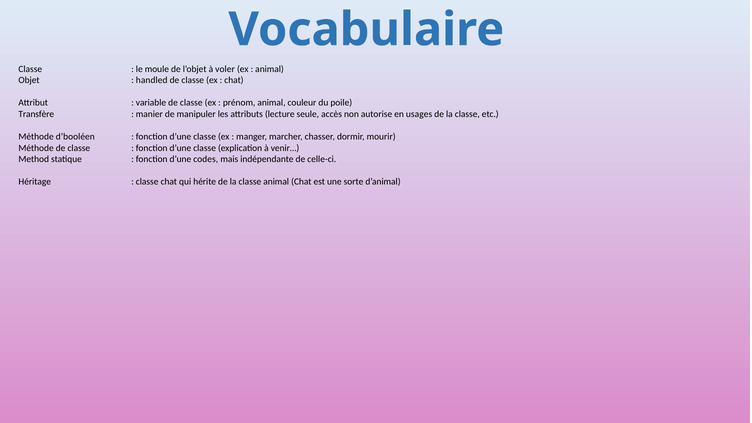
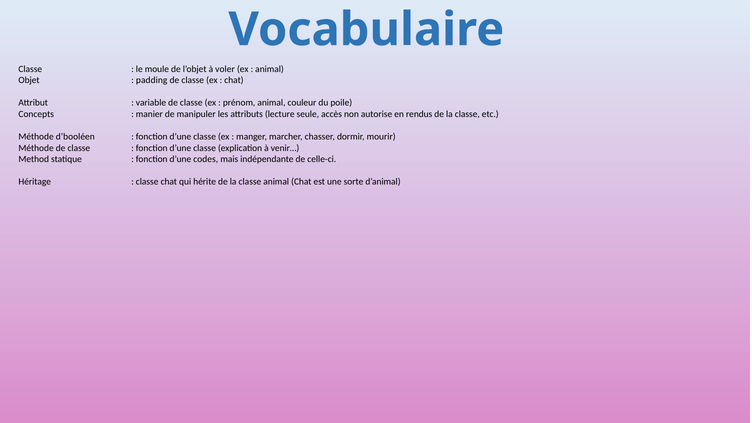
handled: handled -> padding
Transfère: Transfère -> Concepts
usages: usages -> rendus
